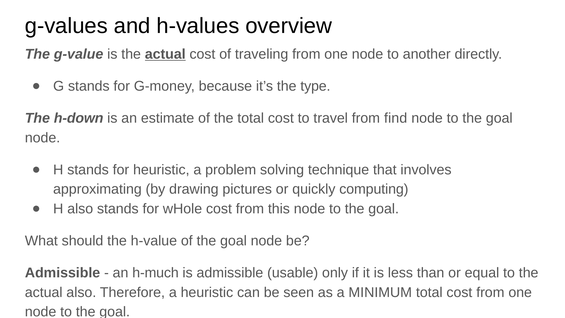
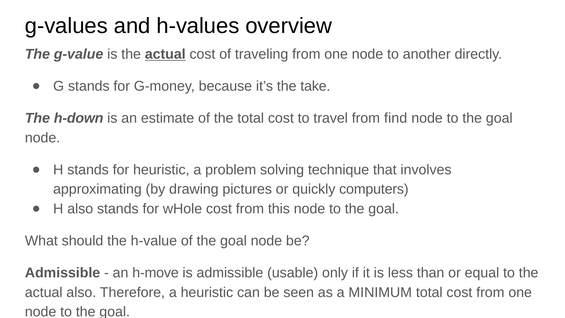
type: type -> take
computing: computing -> computers
h-much: h-much -> h-move
